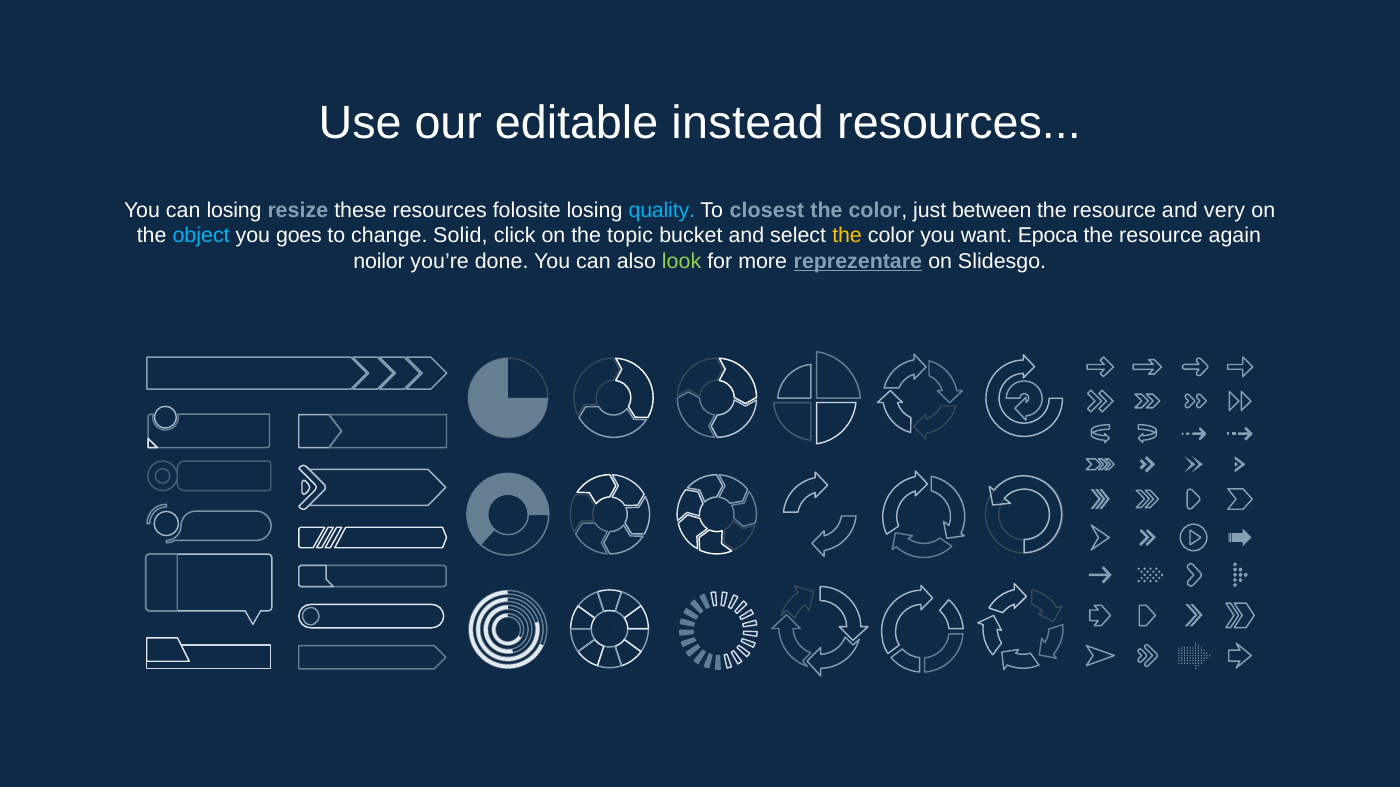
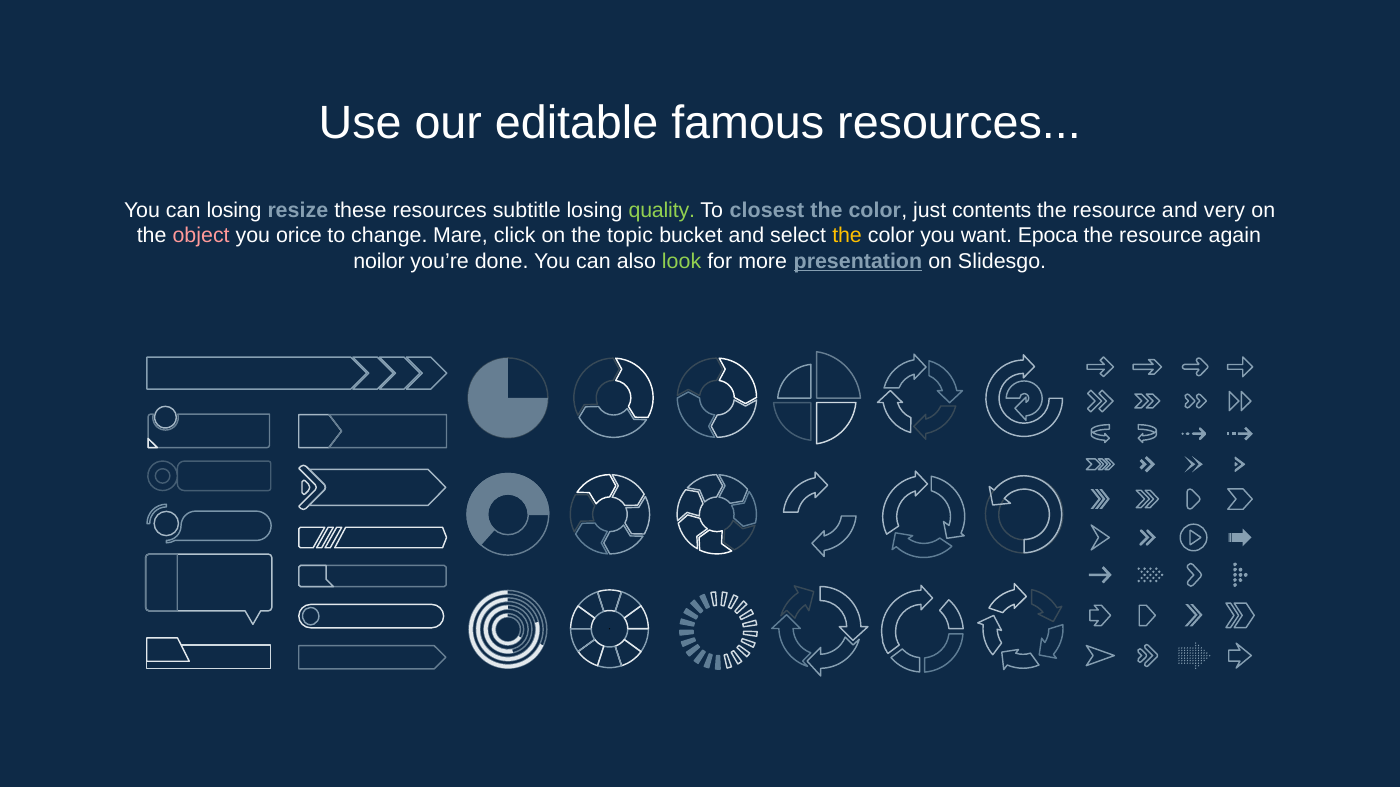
instead: instead -> famous
folosite: folosite -> subtitle
quality colour: light blue -> light green
between: between -> contents
object colour: light blue -> pink
goes: goes -> orice
Solid: Solid -> Mare
reprezentare: reprezentare -> presentation
